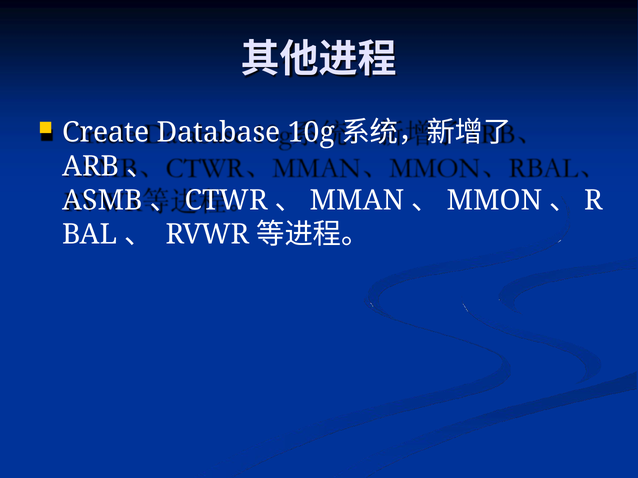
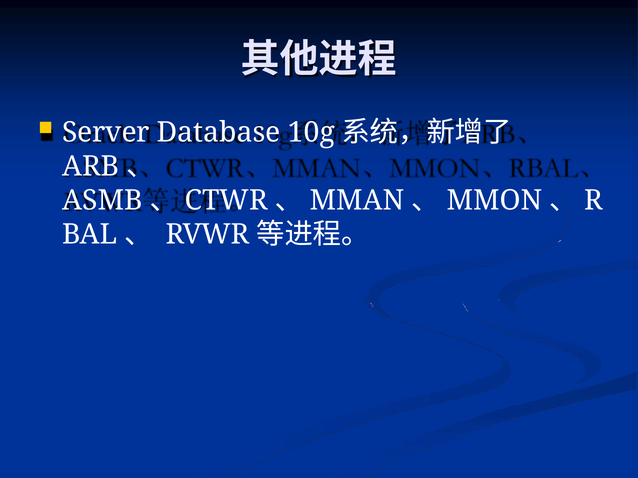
Create: Create -> Server
